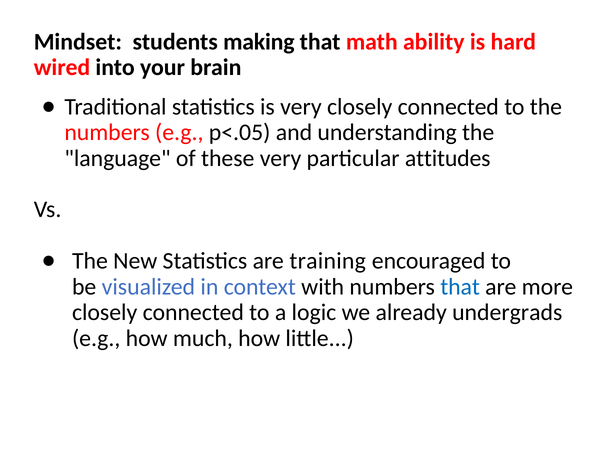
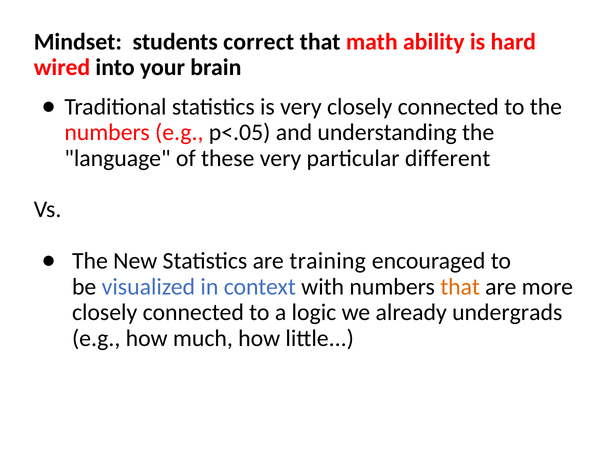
making: making -> correct
attitudes: attitudes -> different
that at (460, 287) colour: blue -> orange
